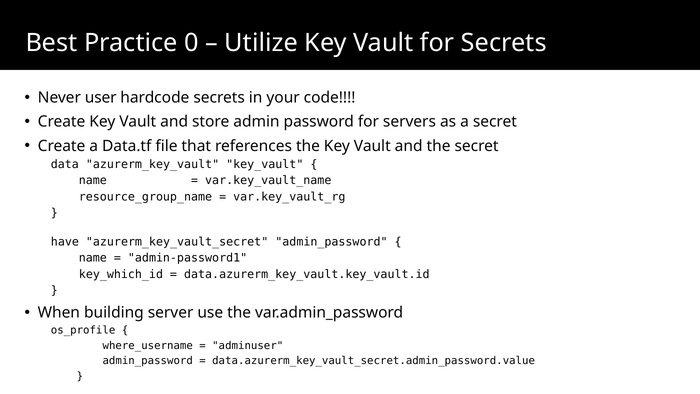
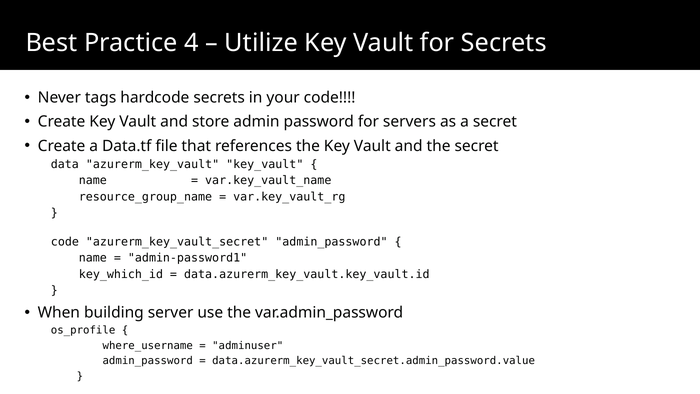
0: 0 -> 4
user: user -> tags
have at (65, 242): have -> code
